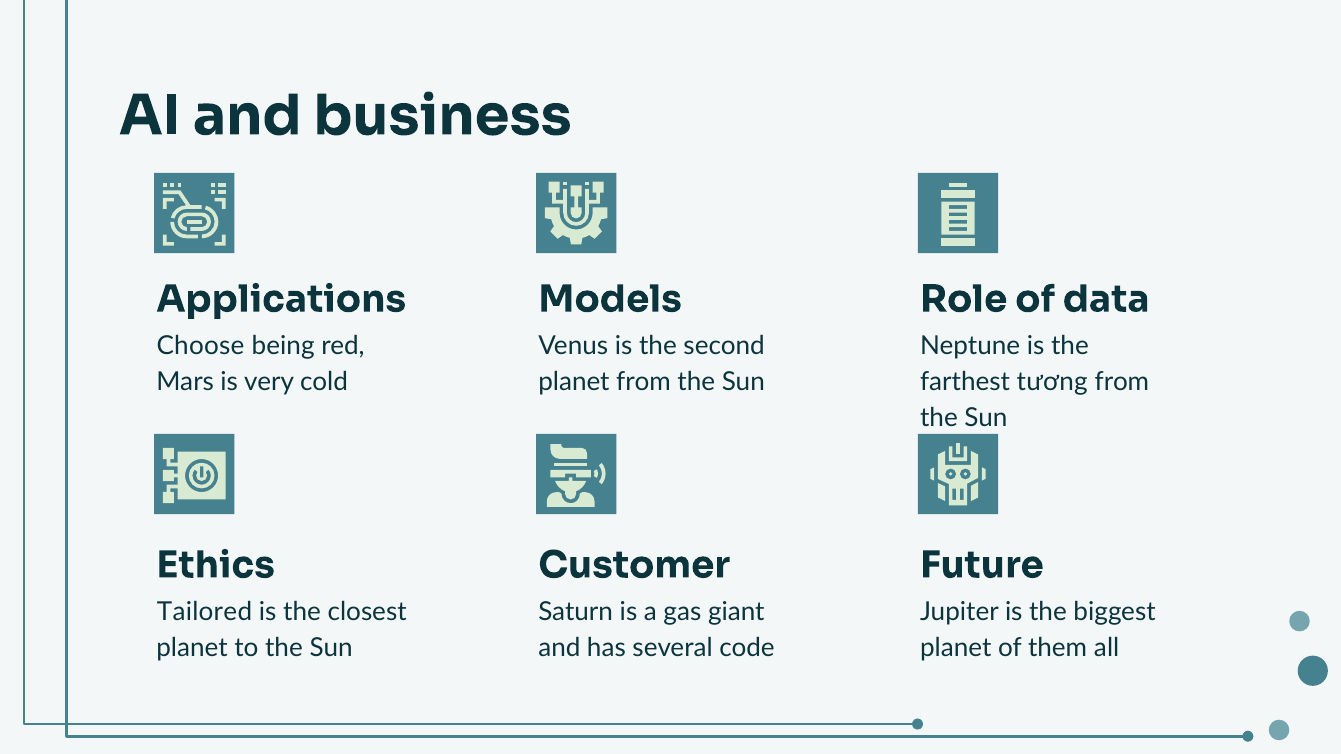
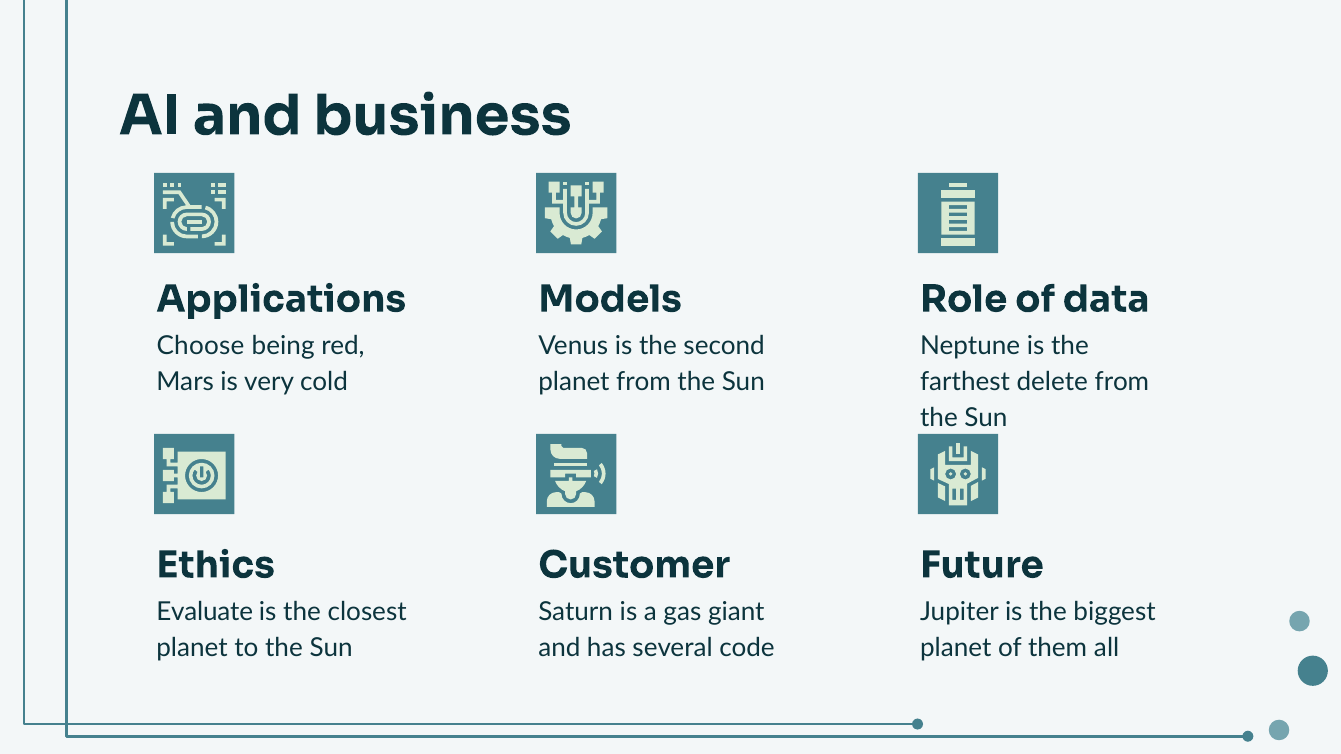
tương: tương -> delete
Tailored: Tailored -> Evaluate
